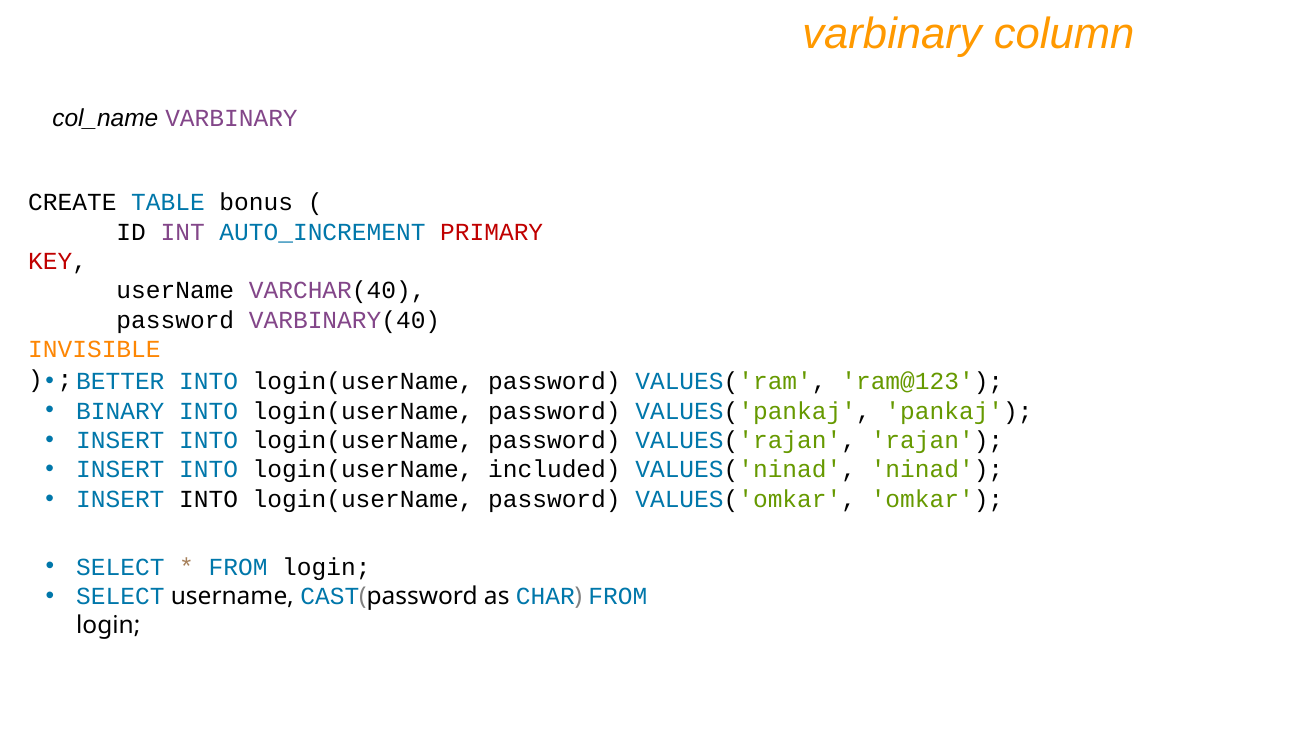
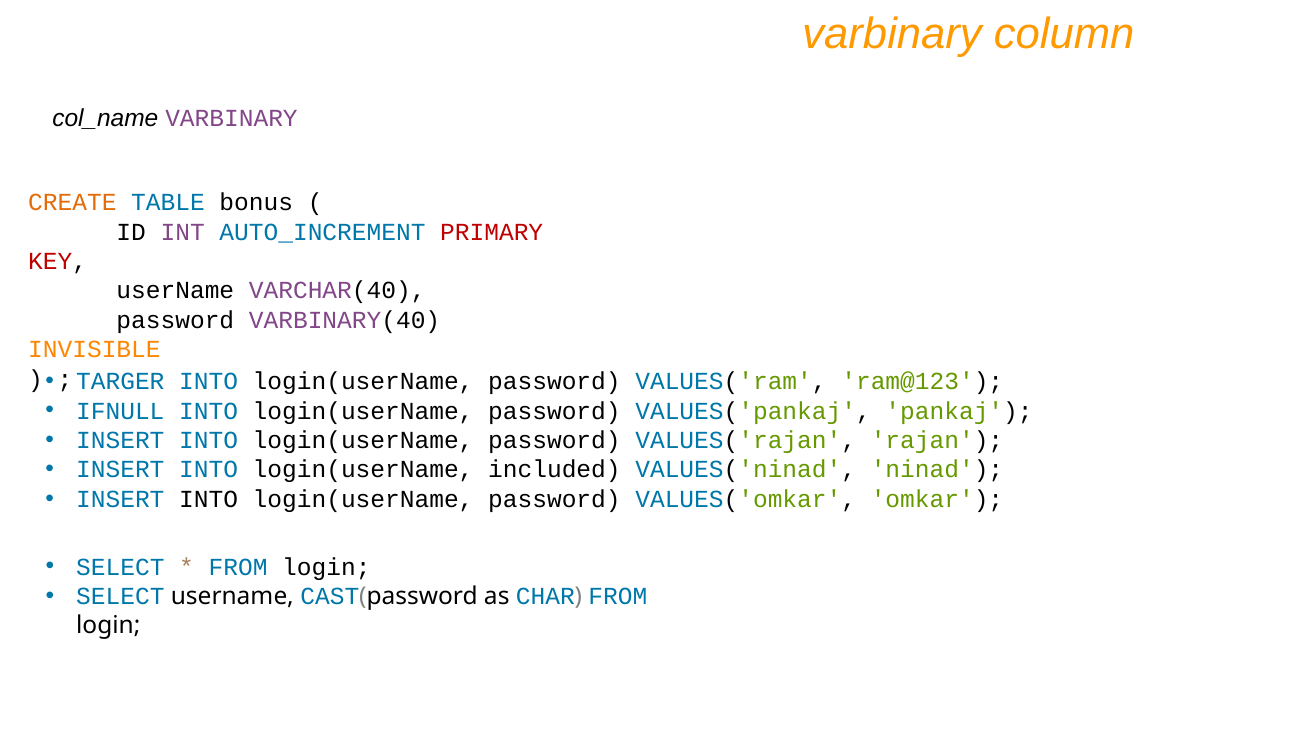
CREATE colour: black -> orange
BETTER: BETTER -> TARGER
BINARY: BINARY -> IFNULL
